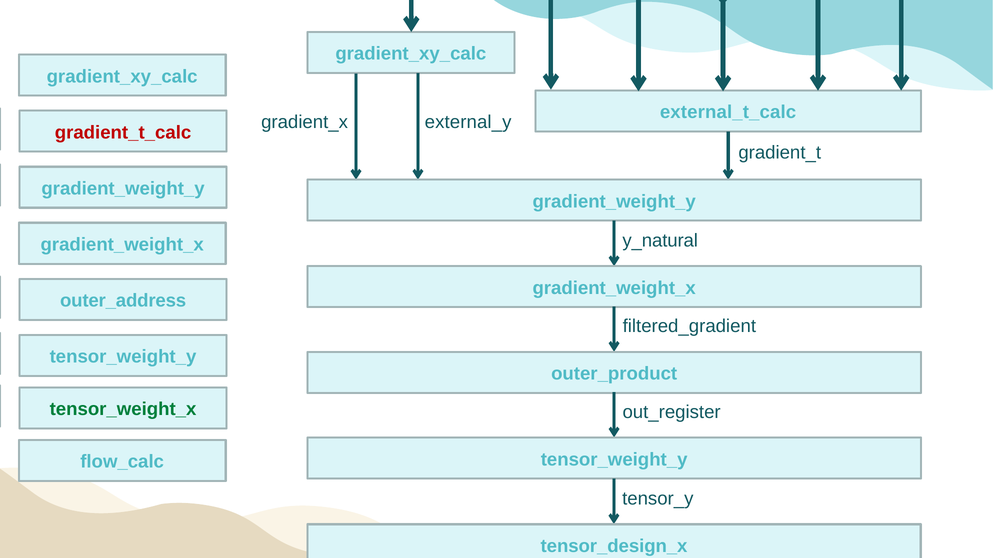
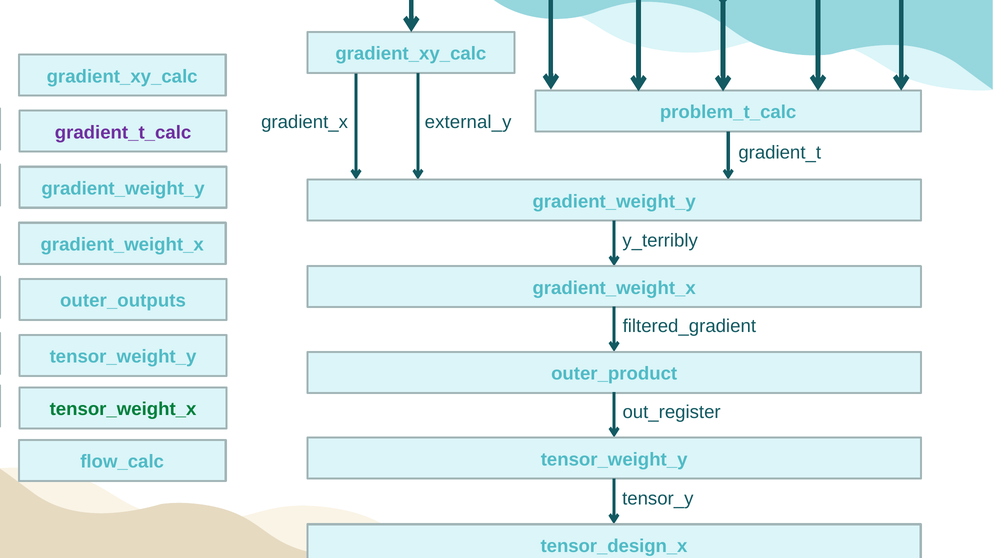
external_t_calc: external_t_calc -> problem_t_calc
gradient_t_calc colour: red -> purple
y_natural: y_natural -> y_terribly
outer_address: outer_address -> outer_outputs
